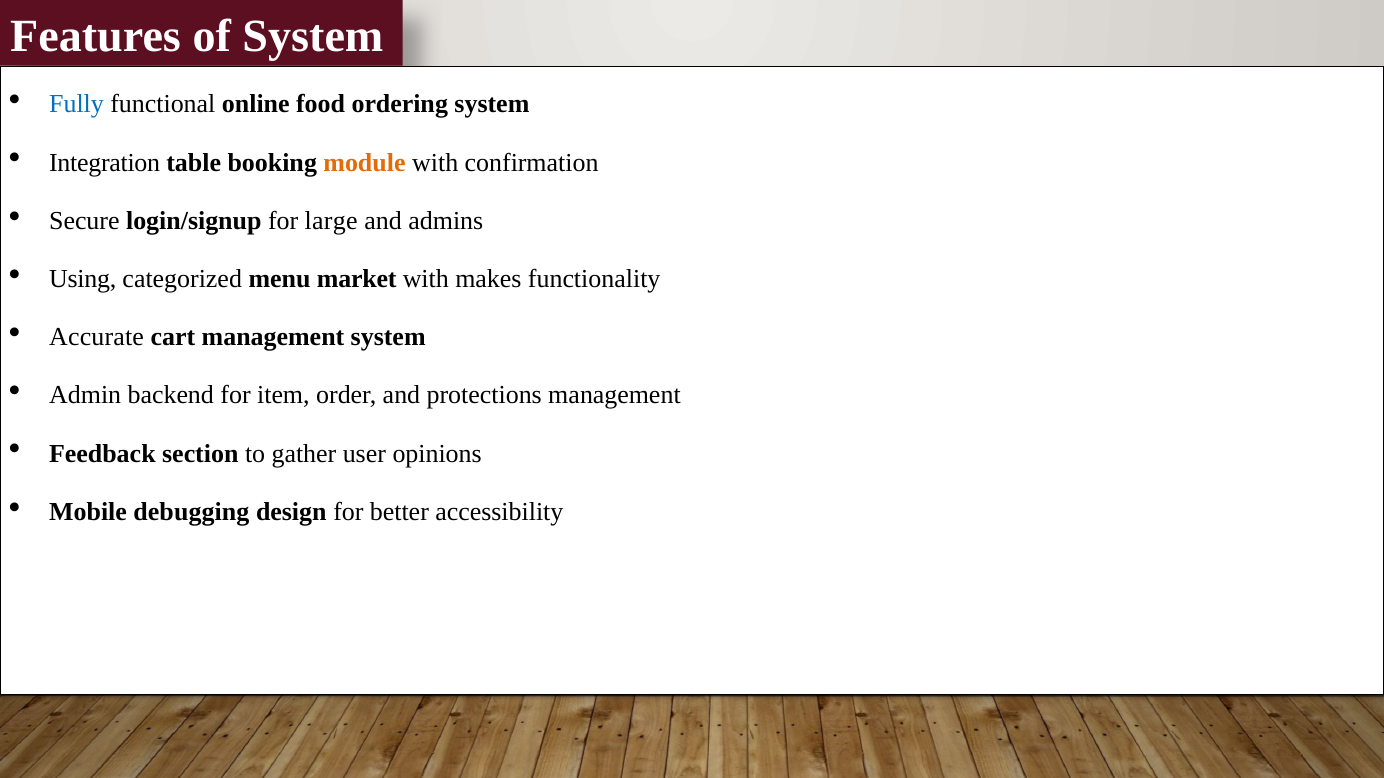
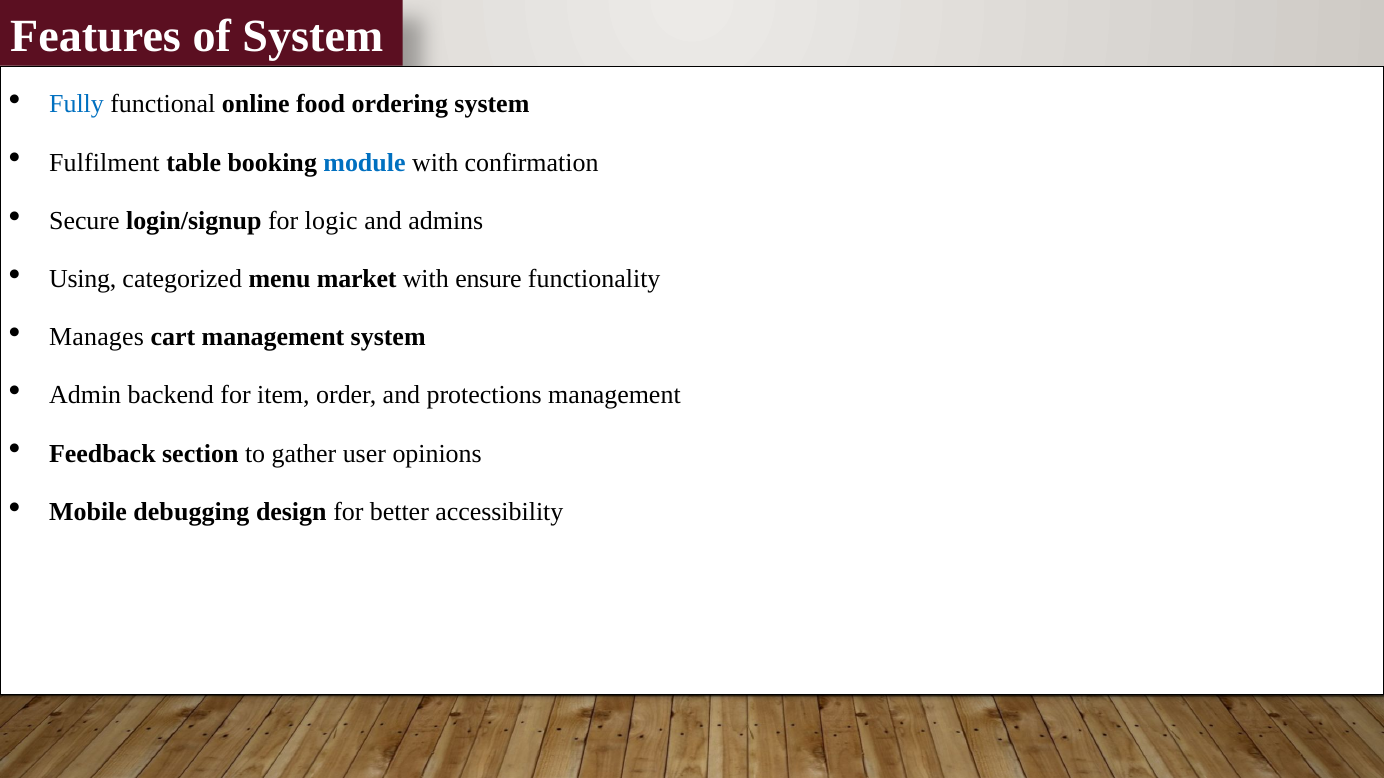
Integration: Integration -> Fulfilment
module colour: orange -> blue
large: large -> logic
makes: makes -> ensure
Accurate: Accurate -> Manages
